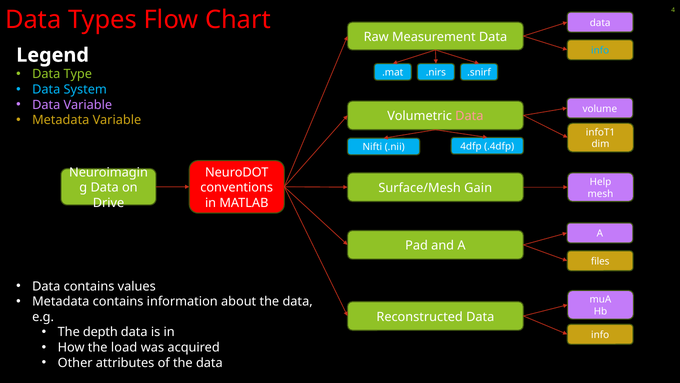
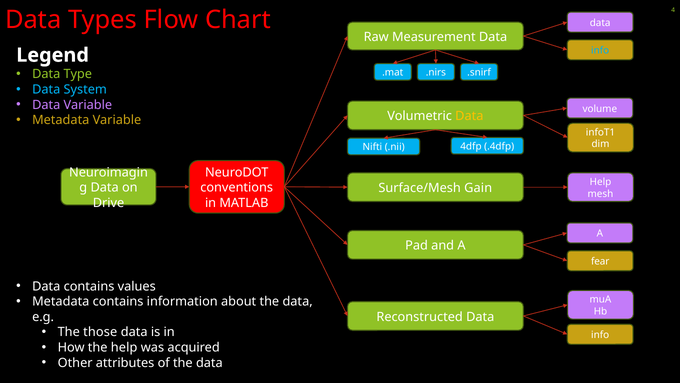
Data at (469, 116) colour: pink -> yellow
files: files -> fear
depth: depth -> those
the load: load -> help
